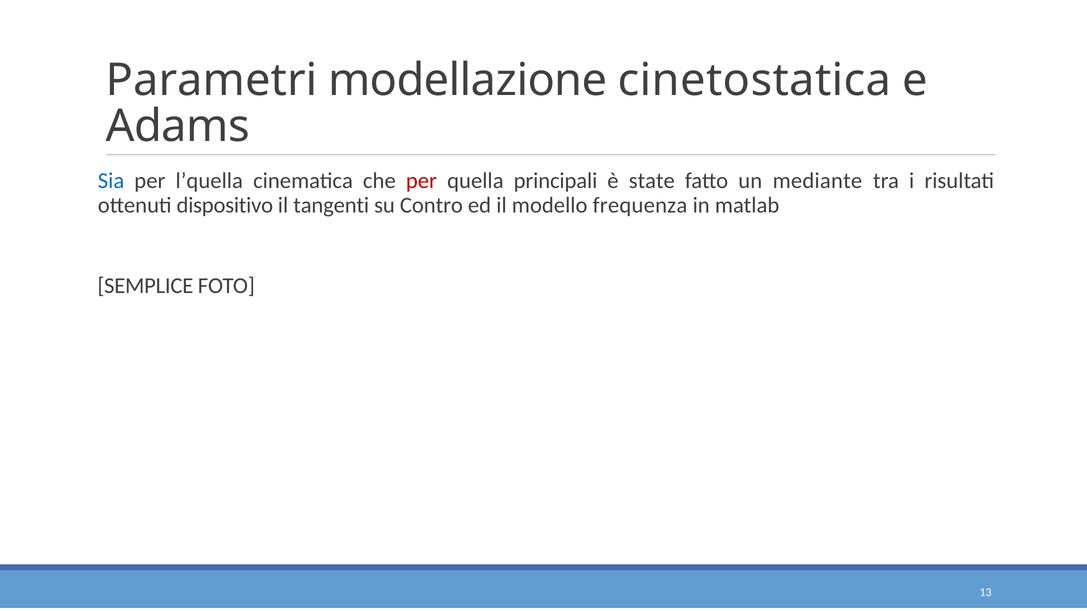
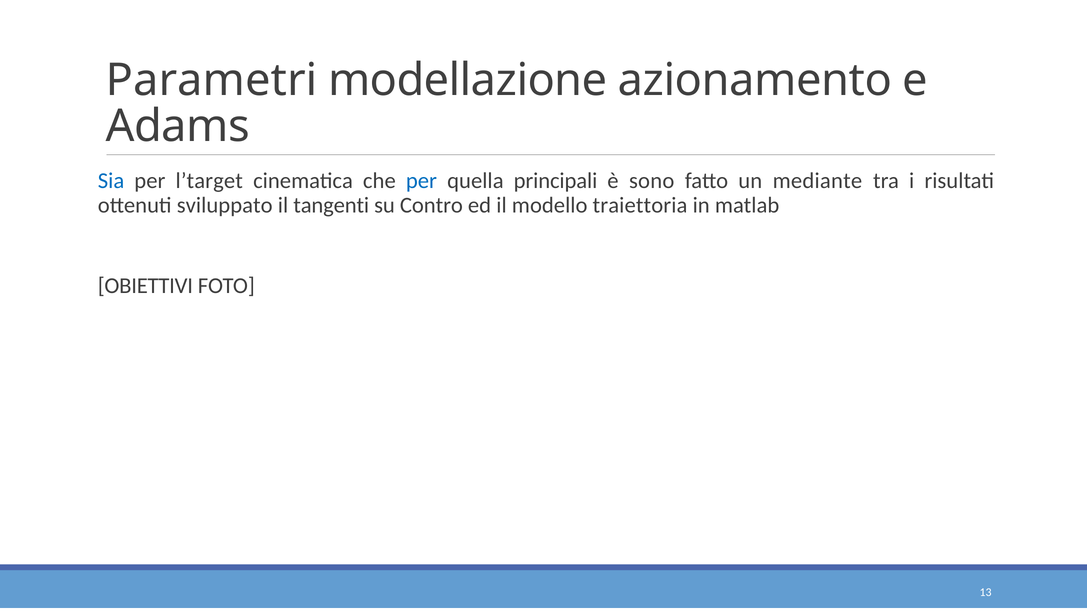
cinetostatica: cinetostatica -> azionamento
l’quella: l’quella -> l’target
per at (421, 181) colour: red -> blue
state: state -> sono
dispositivo: dispositivo -> sviluppato
frequenza: frequenza -> traiettoria
SEMPLICE: SEMPLICE -> OBIETTIVI
